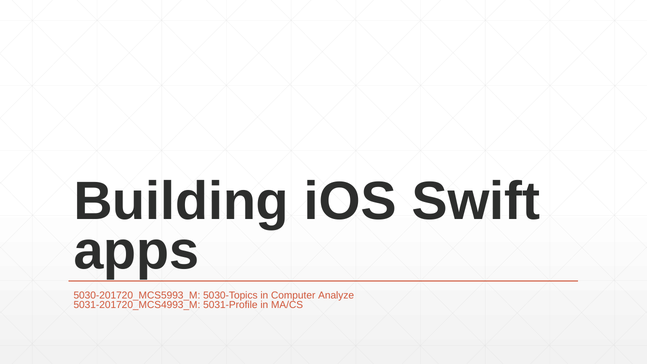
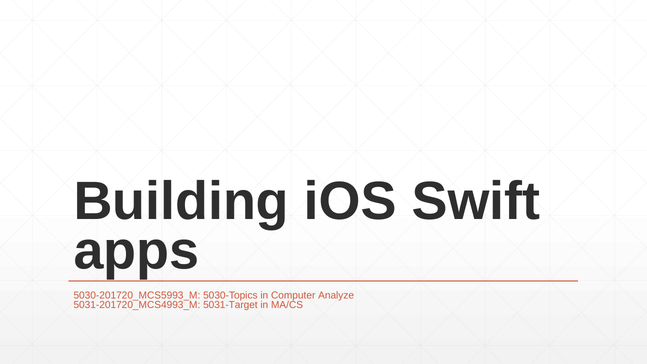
5031-Profile: 5031-Profile -> 5031-Target
